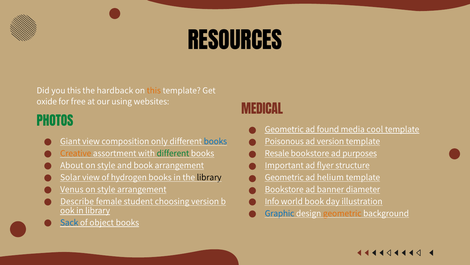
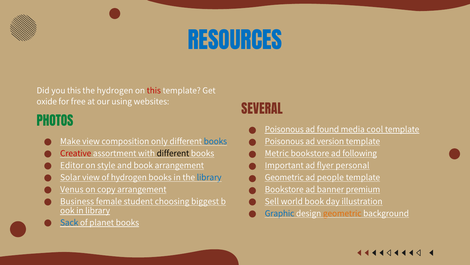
RESOURCES colour: black -> blue
the hardback: hardback -> hydrogen
this at (154, 90) colour: orange -> red
MEDICAL: MEDICAL -> SEVERAL
Geometric at (284, 129): Geometric -> Poisonous
Giant: Giant -> Make
Creative colour: orange -> red
different at (173, 153) colour: green -> black
Resale: Resale -> Metric
purposes: purposes -> following
About: About -> Editor
structure: structure -> personal
library at (209, 177) colour: black -> blue
helium: helium -> people
style at (106, 189): style -> copy
diameter: diameter -> premium
Describe: Describe -> Business
choosing version: version -> biggest
Info: Info -> Sell
object: object -> planet
